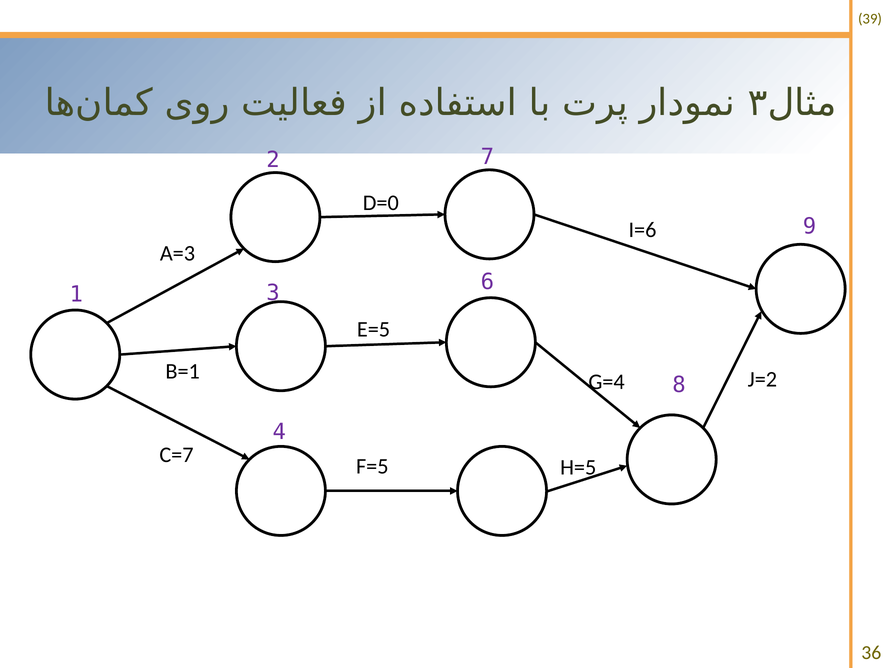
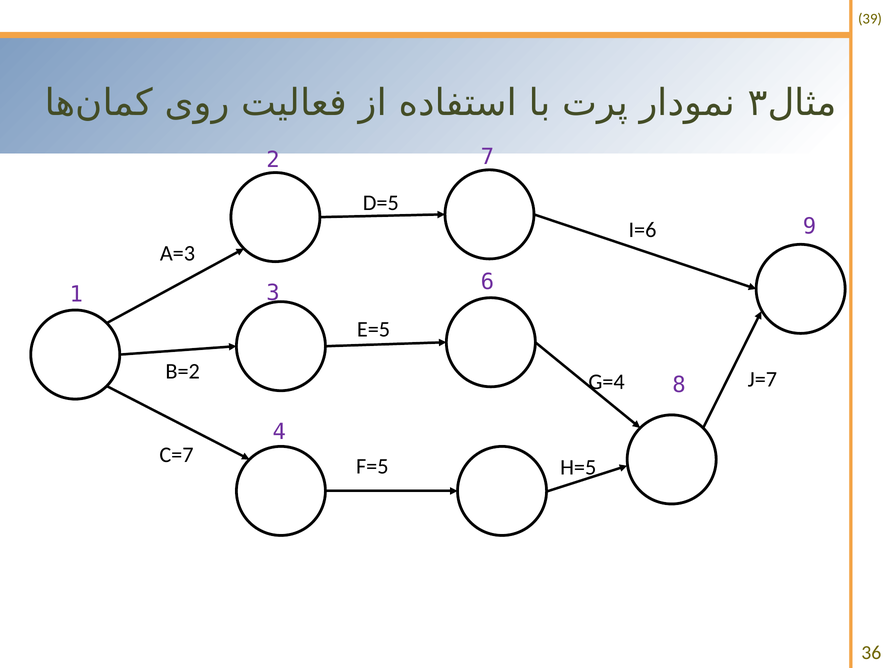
D=0: D=0 -> D=5
B=1: B=1 -> B=2
J=2: J=2 -> J=7
